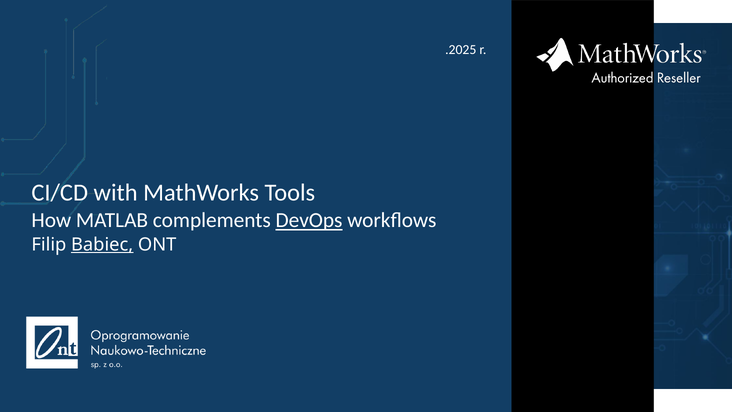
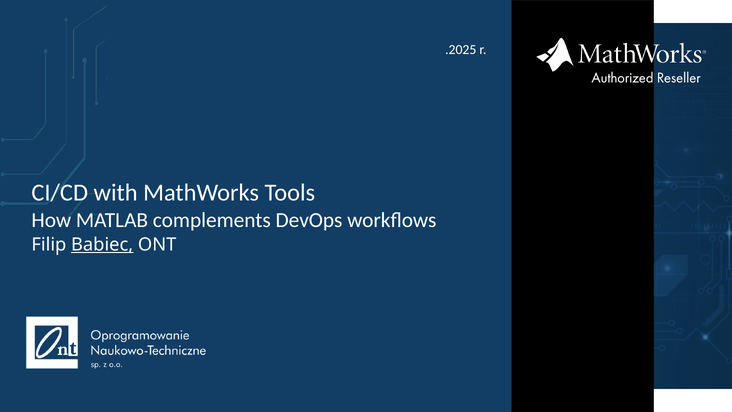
DevOps underline: present -> none
